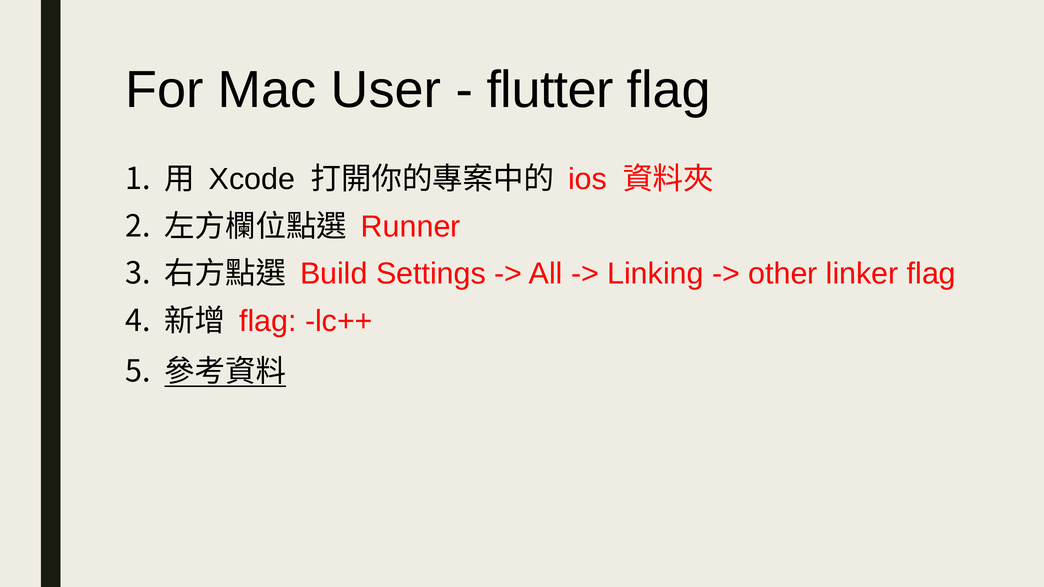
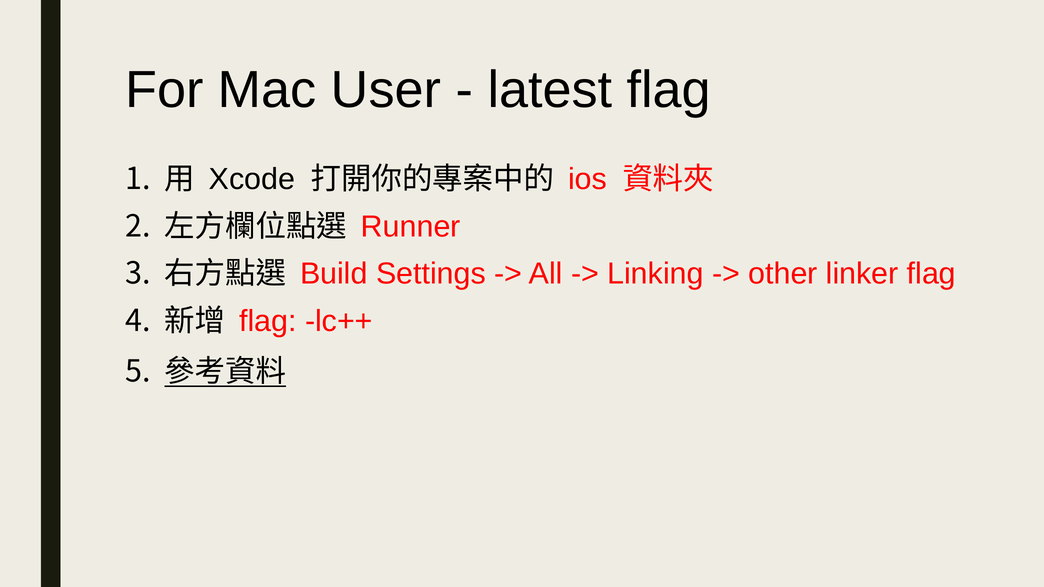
flutter: flutter -> latest
